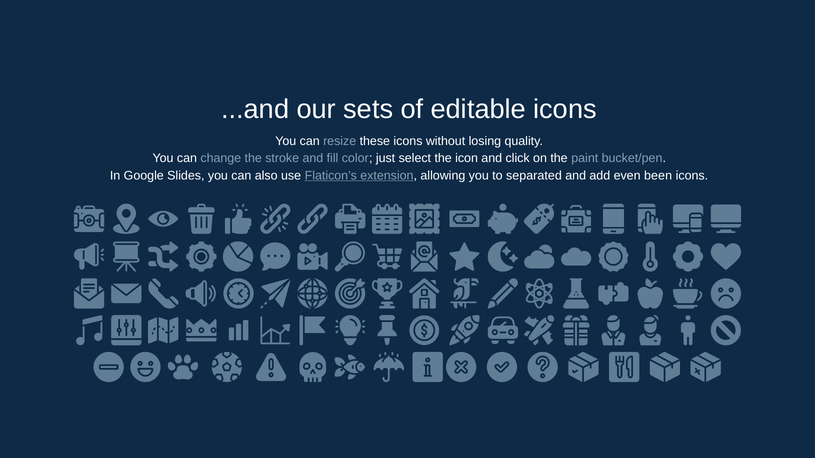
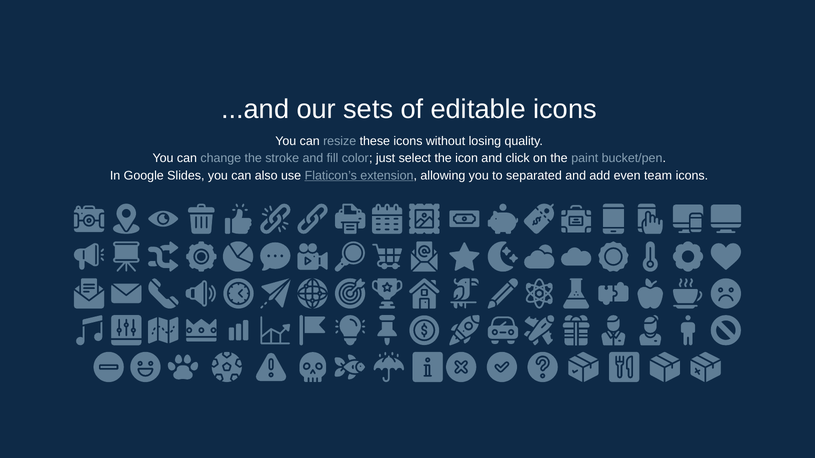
been: been -> team
